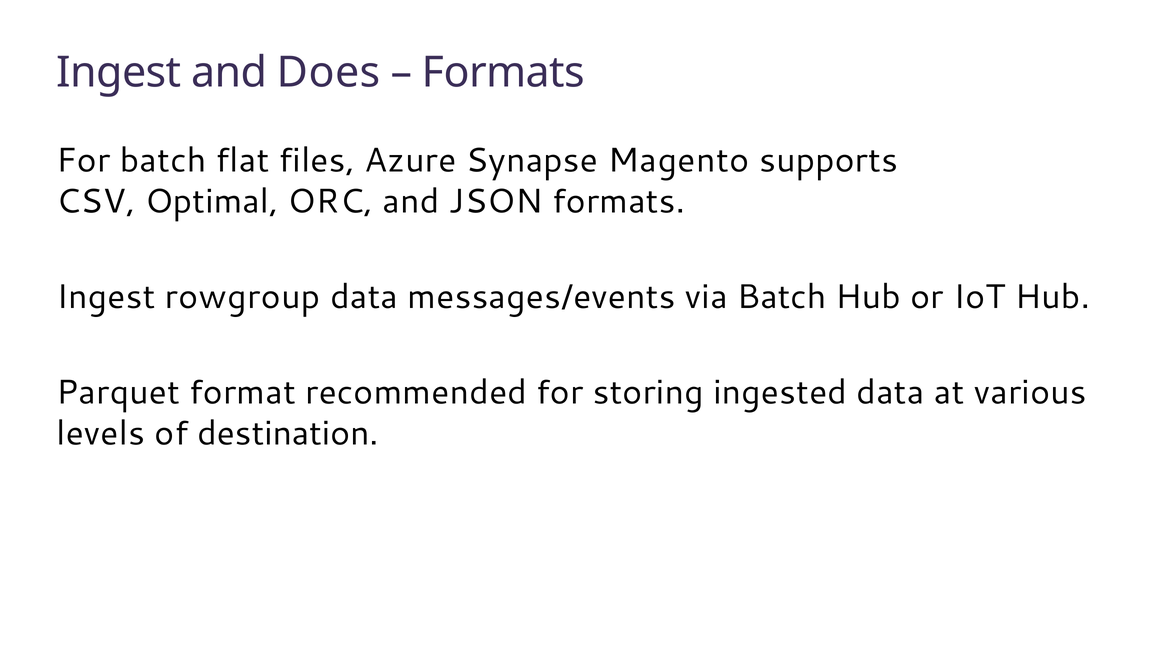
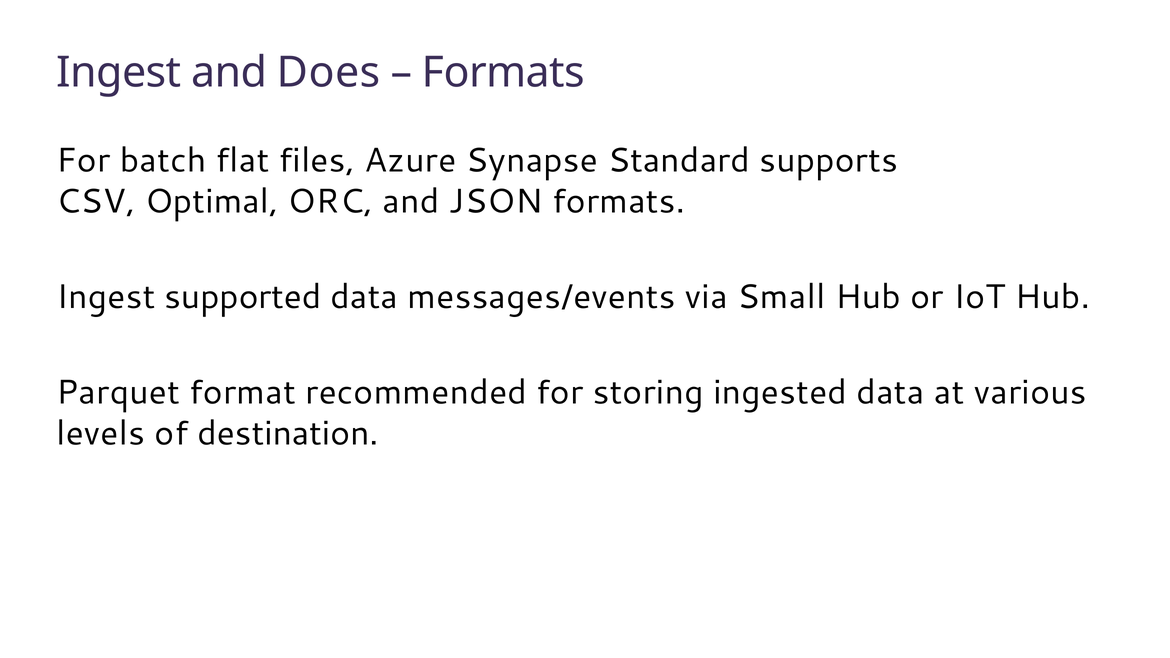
Magento: Magento -> Standard
rowgroup: rowgroup -> supported
via Batch: Batch -> Small
